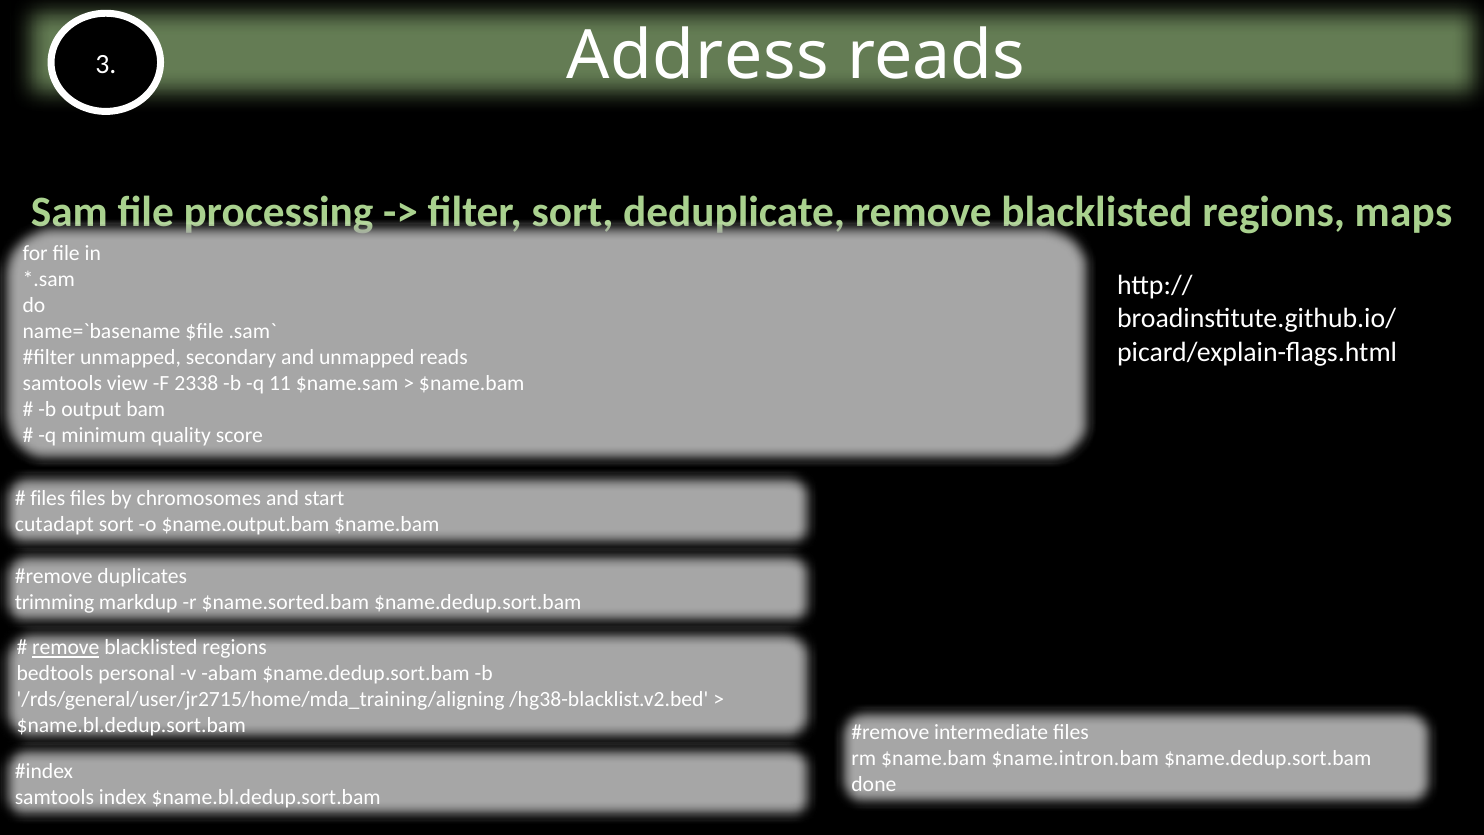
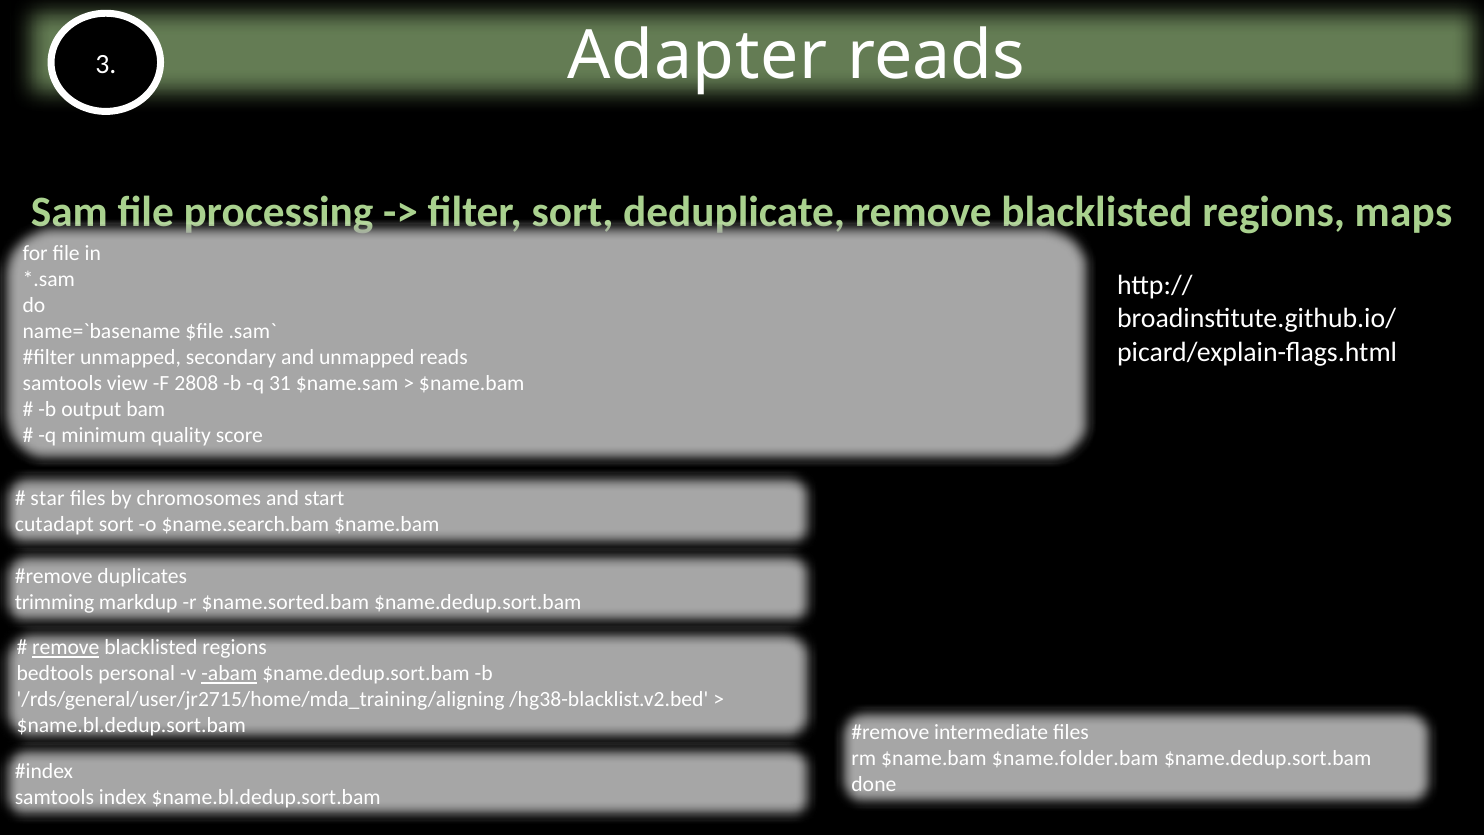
Address: Address -> Adapter
2338: 2338 -> 2808
11: 11 -> 31
files at (48, 498): files -> star
$name.output.bam: $name.output.bam -> $name.search.bam
abam underline: none -> present
$name.intron.bam: $name.intron.bam -> $name.folder.bam
